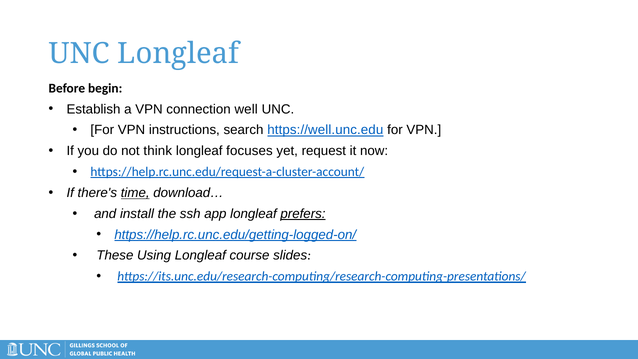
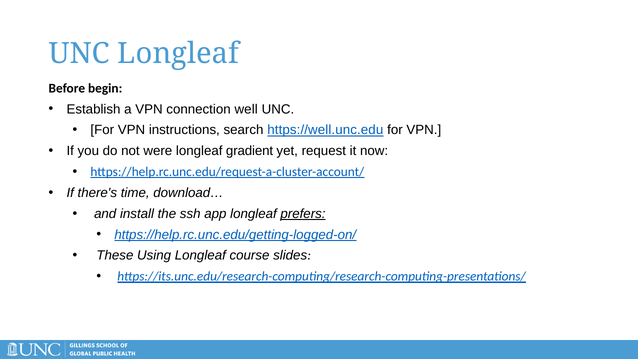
think: think -> were
focuses: focuses -> gradient
time underline: present -> none
